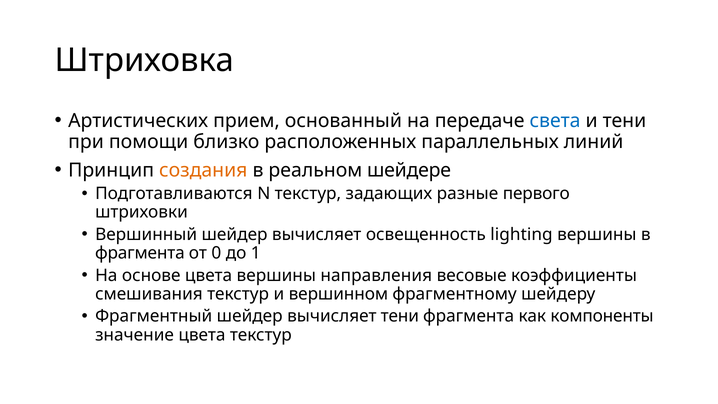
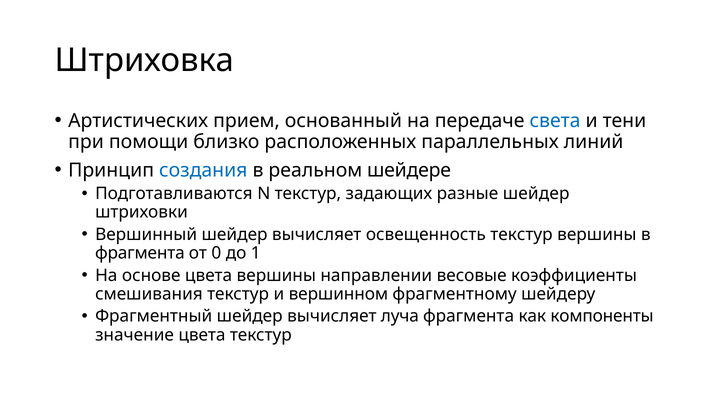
создания colour: orange -> blue
разные первого: первого -> шейдер
освещенность lighting: lighting -> текстур
направления: направления -> направлении
вычисляет тени: тени -> луча
